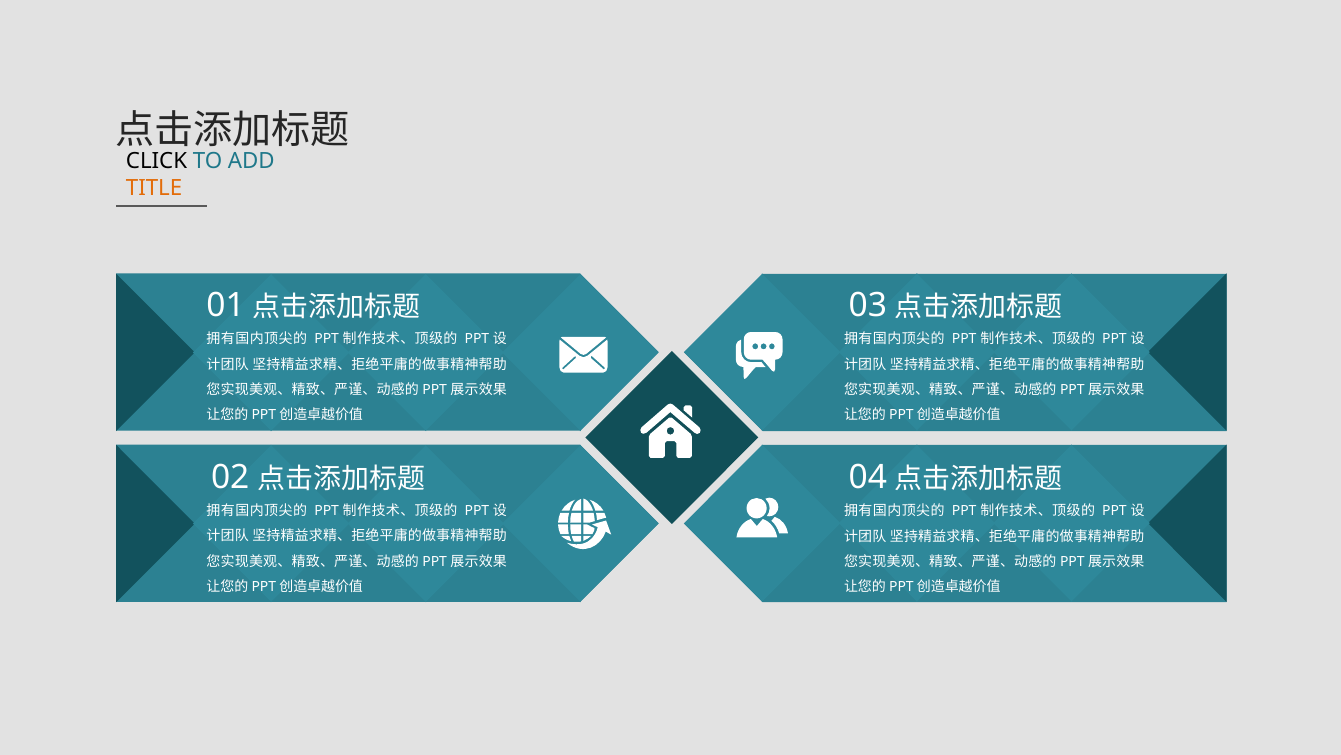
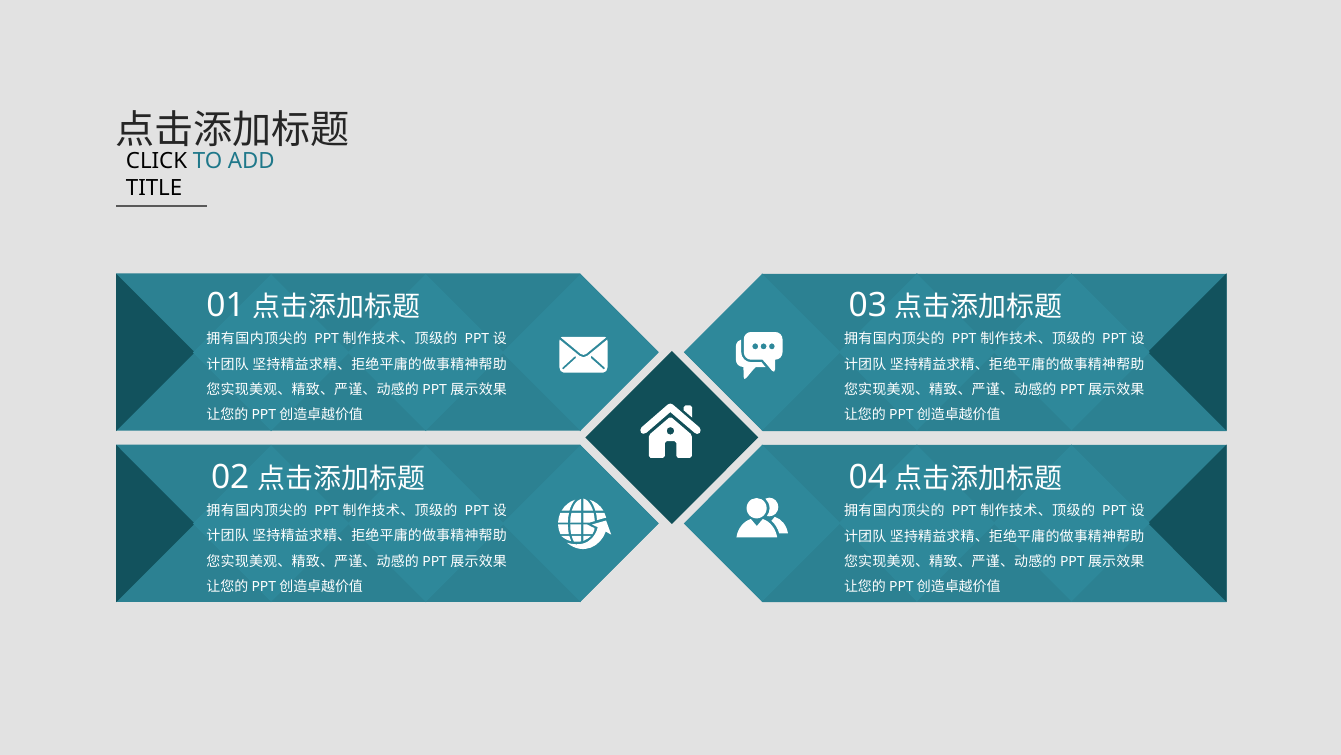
TITLE colour: orange -> black
